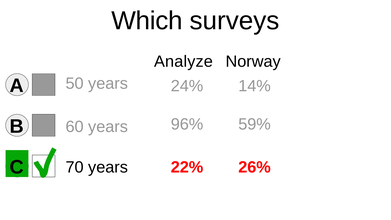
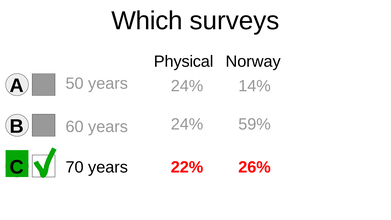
Analyze: Analyze -> Physical
96% at (187, 124): 96% -> 24%
